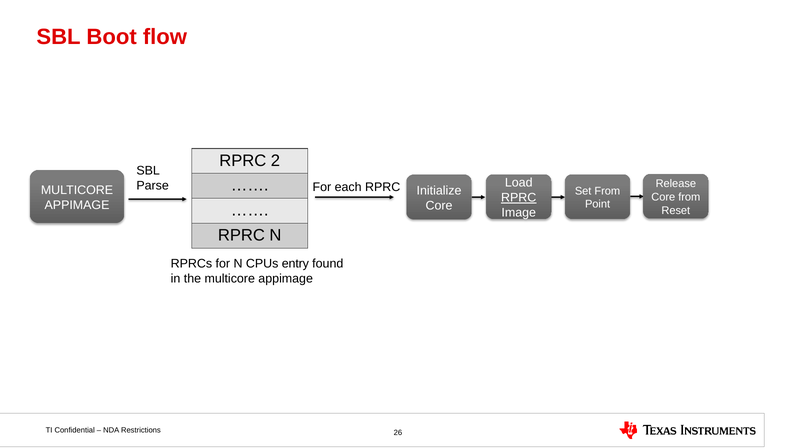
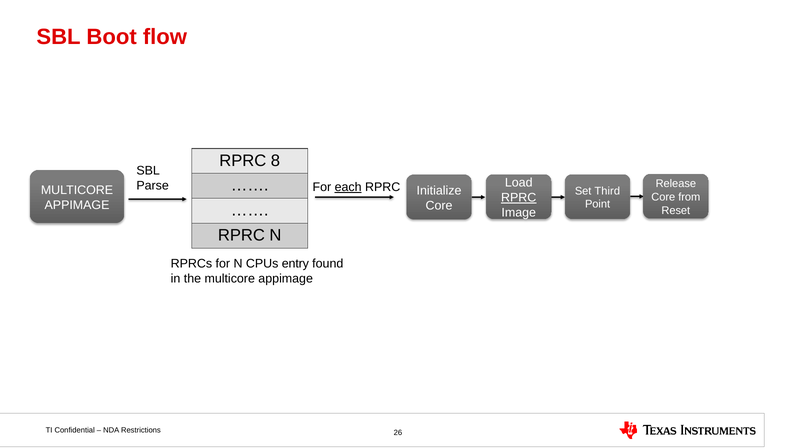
2: 2 -> 8
each underline: none -> present
Set From: From -> Third
